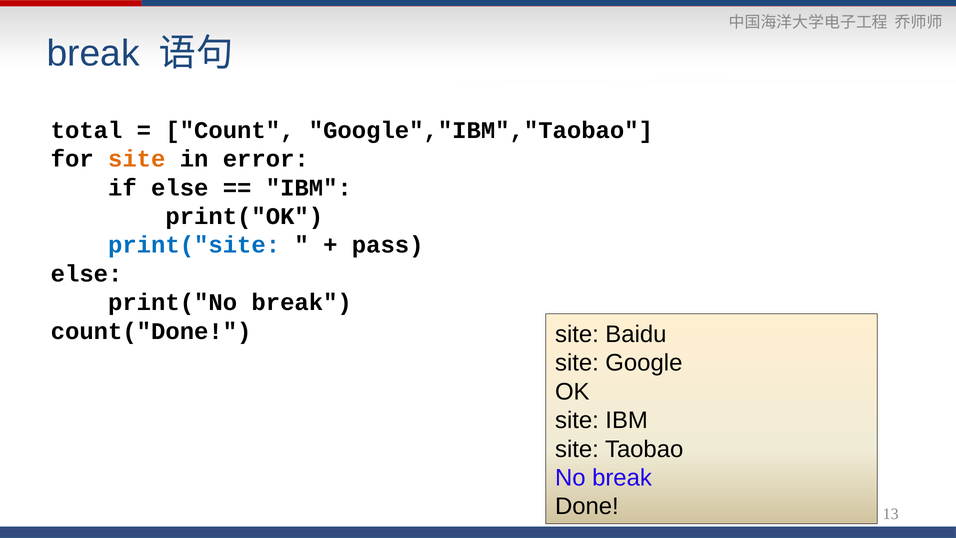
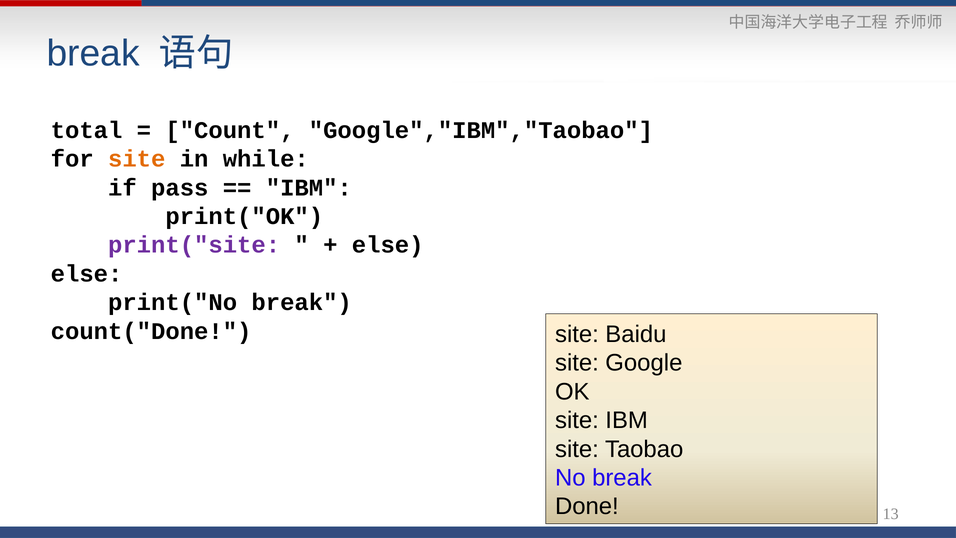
error: error -> while
if else: else -> pass
print("site colour: blue -> purple
pass at (388, 245): pass -> else
